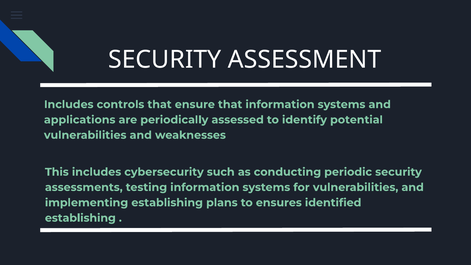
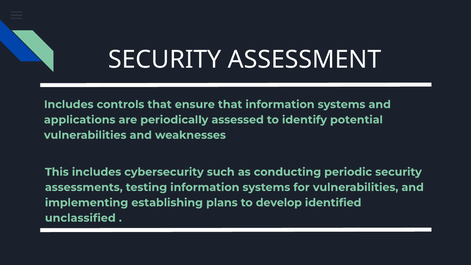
ensures: ensures -> develop
establishing at (80, 218): establishing -> unclassified
